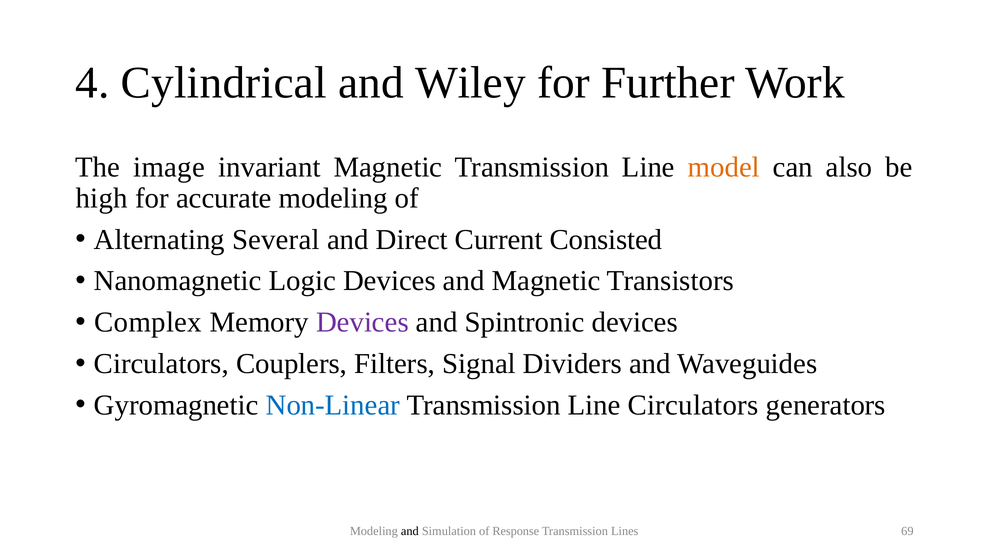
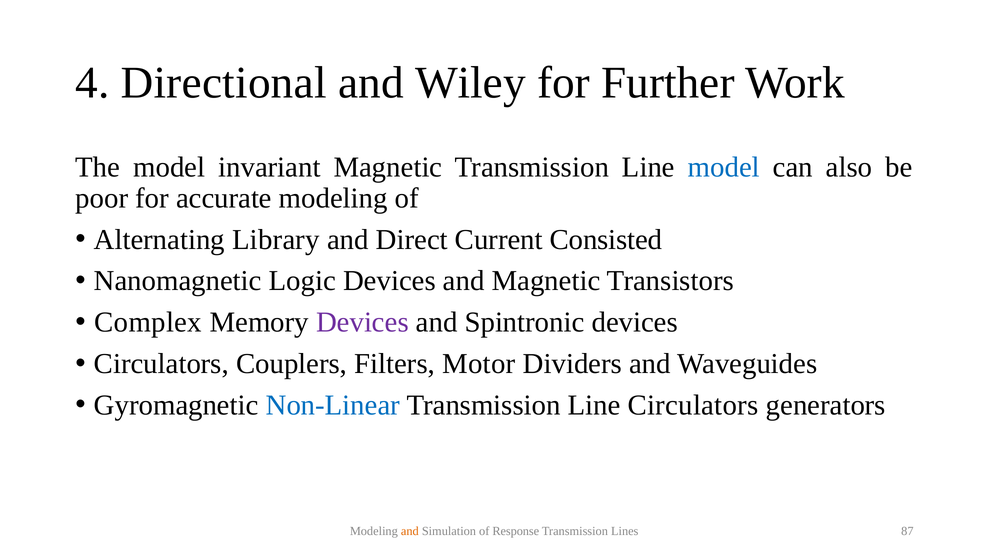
Cylindrical: Cylindrical -> Directional
The image: image -> model
model at (724, 167) colour: orange -> blue
high: high -> poor
Several: Several -> Library
Signal: Signal -> Motor
and at (410, 531) colour: black -> orange
69: 69 -> 87
